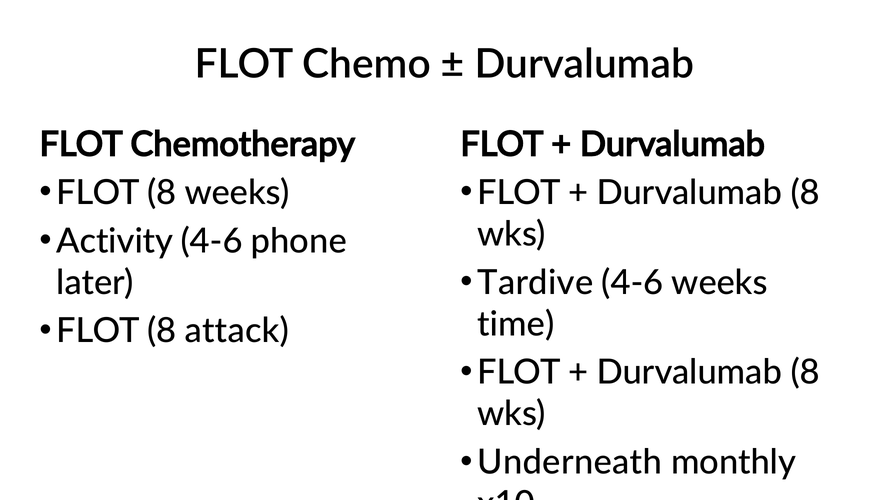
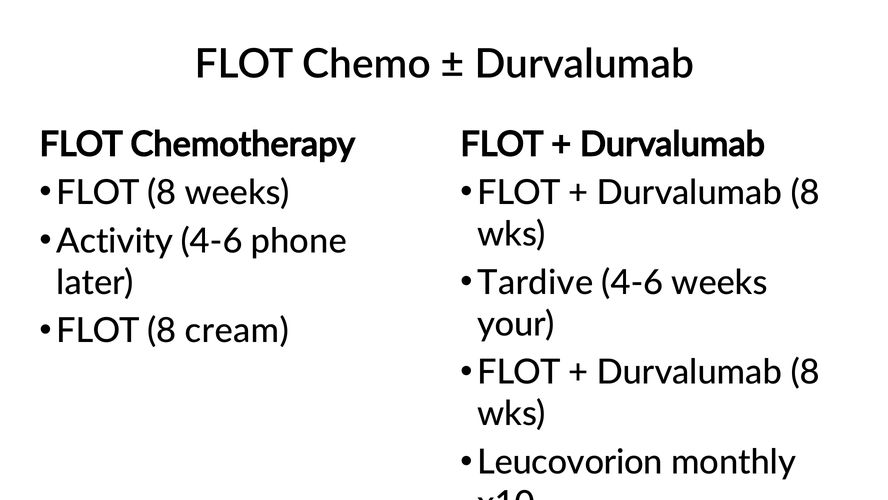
time: time -> your
attack: attack -> cream
Underneath: Underneath -> Leucovorion
